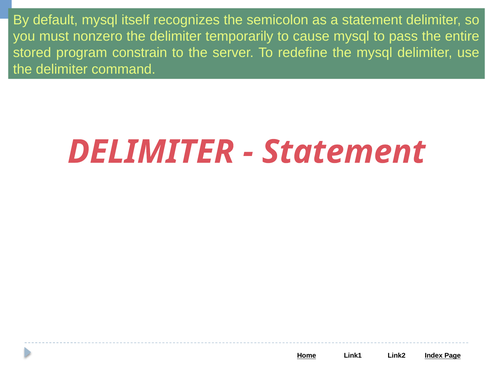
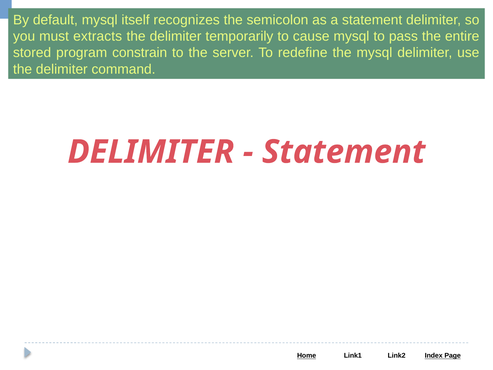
nonzero: nonzero -> extracts
